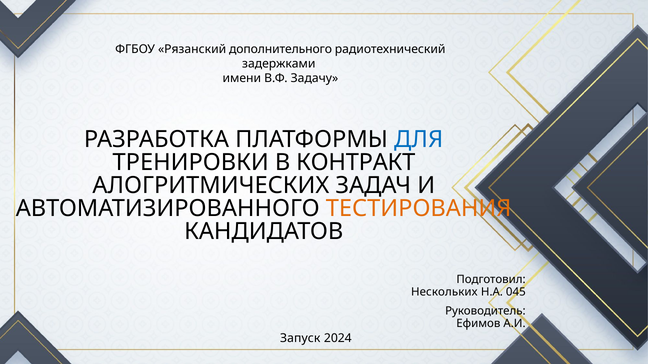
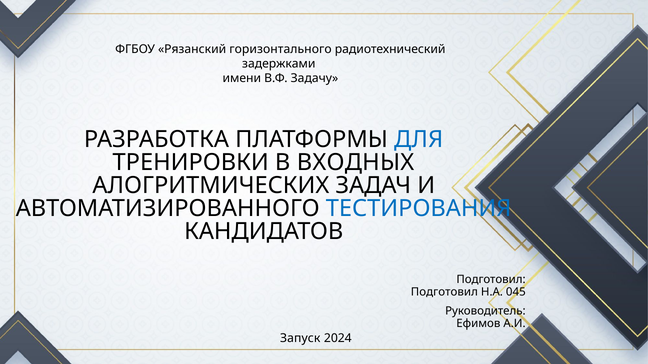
дополнительного: дополнительного -> горизонтального
КОНТРАКТ: КОНТРАКТ -> ВХОДНЫХ
ТЕСТИРОВАНИЯ colour: orange -> blue
Нескольких at (444, 292): Нескольких -> Подготовил
